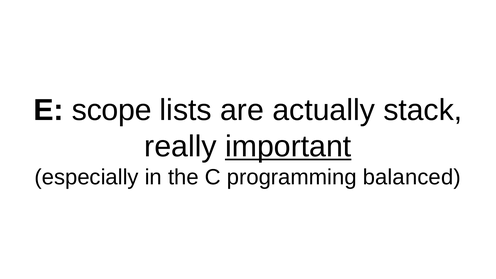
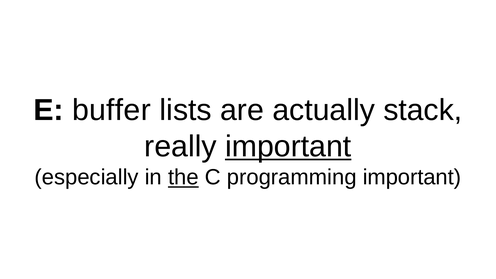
scope: scope -> buffer
the underline: none -> present
programming balanced: balanced -> important
